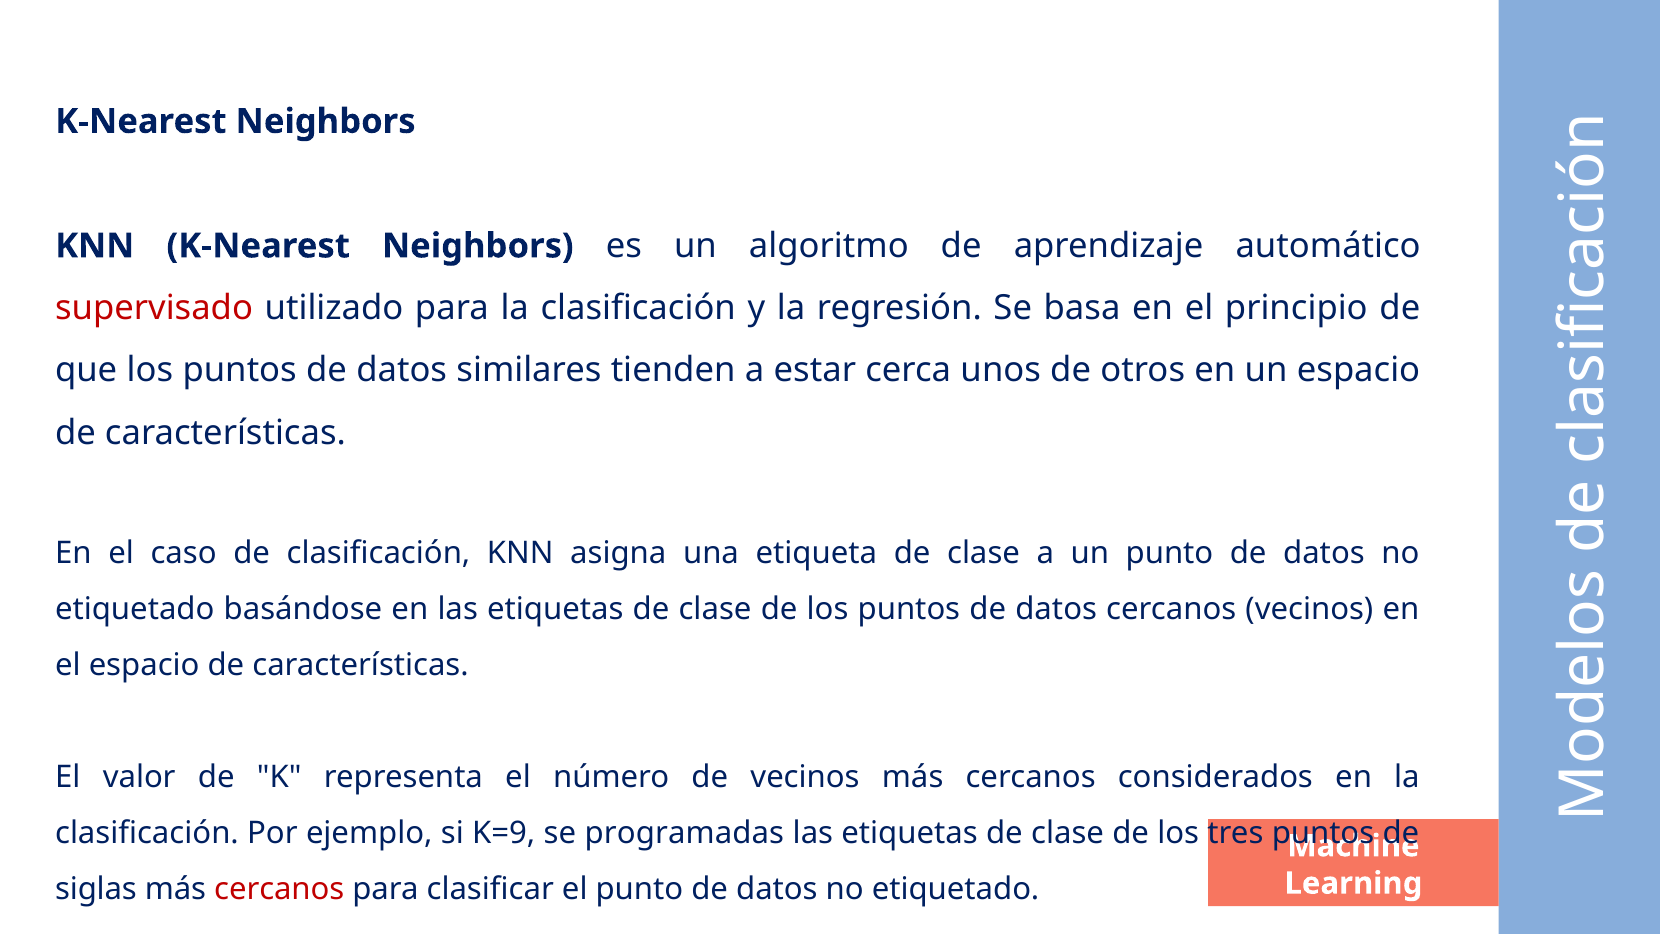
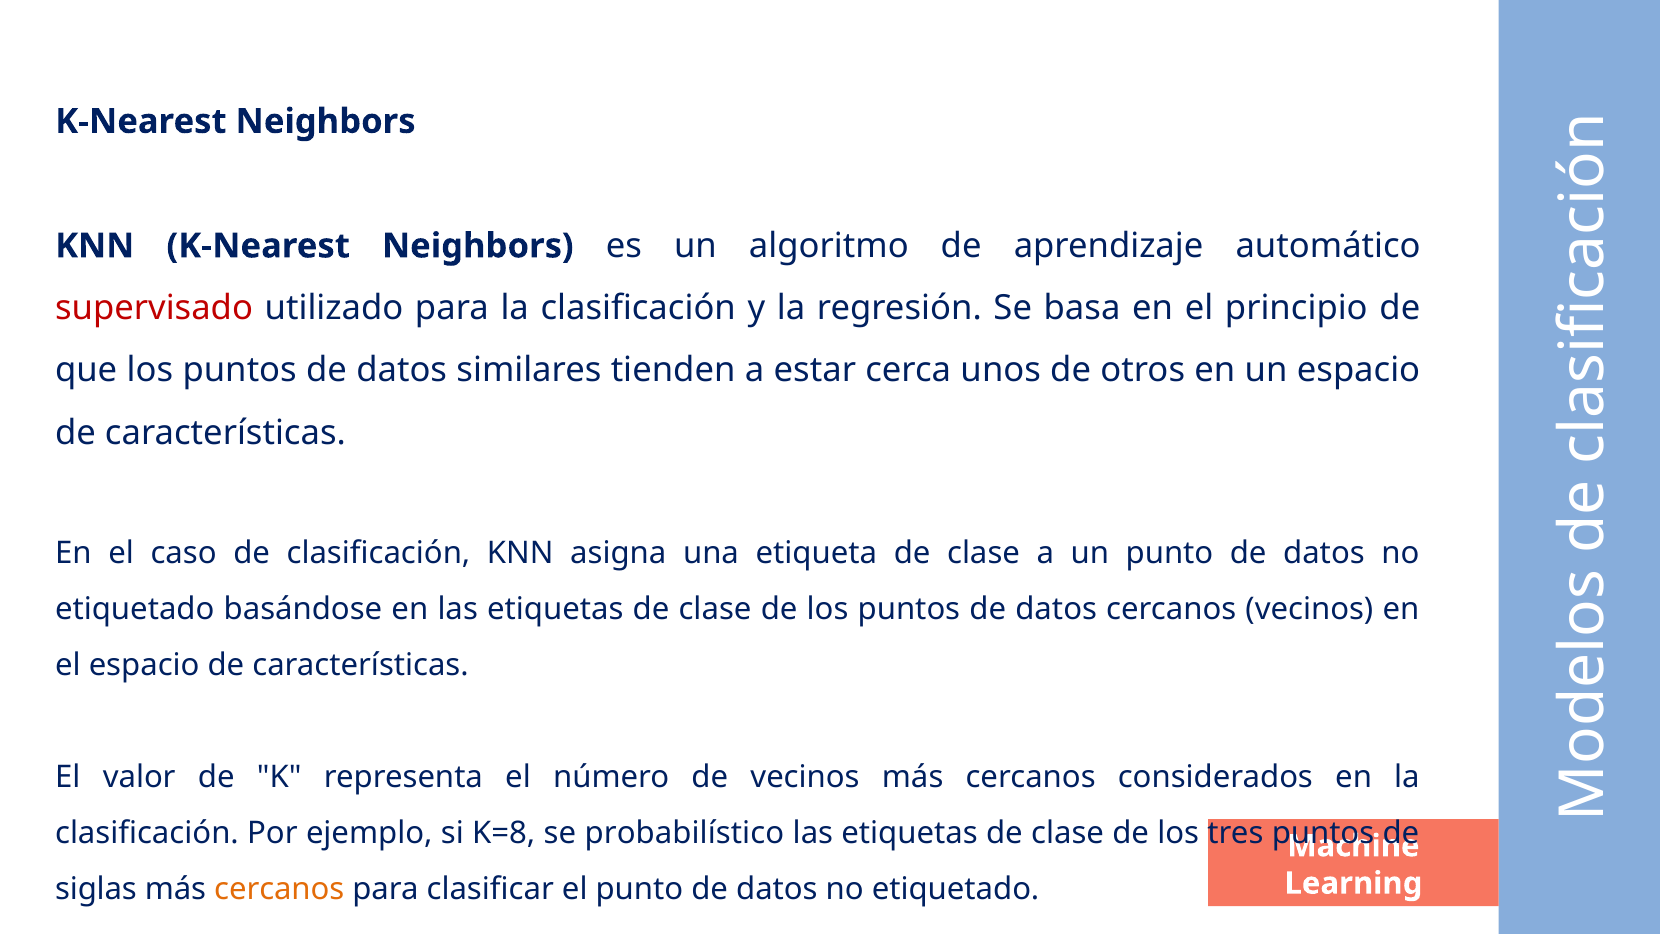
K=9: K=9 -> K=8
programadas: programadas -> probabilístico
cercanos at (279, 889) colour: red -> orange
